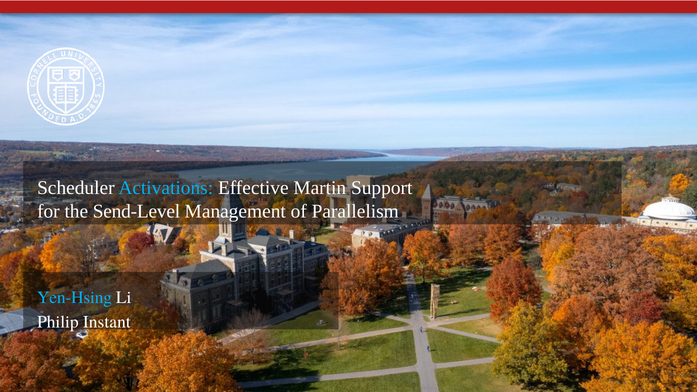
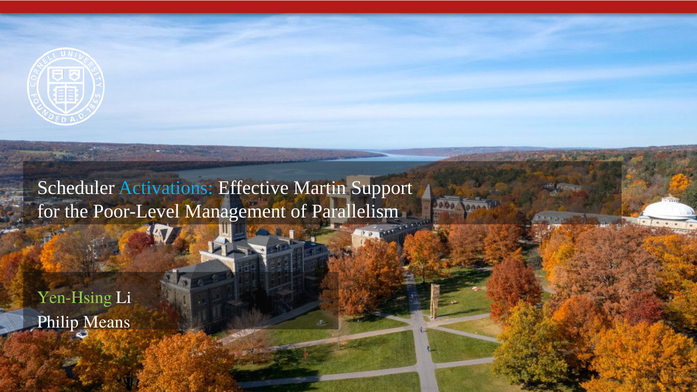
Send-Level: Send-Level -> Poor-Level
Yen-Hsing colour: light blue -> light green
Instant: Instant -> Means
